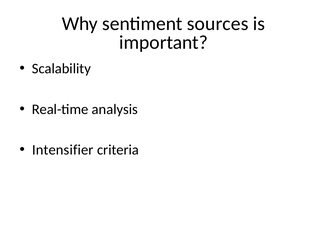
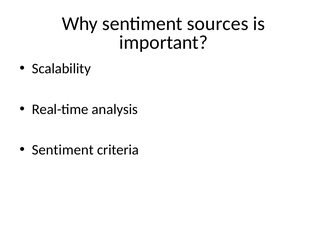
Intensifier at (63, 150): Intensifier -> Sentiment
